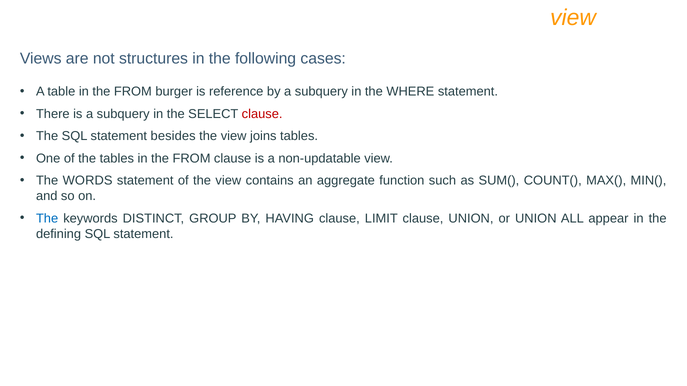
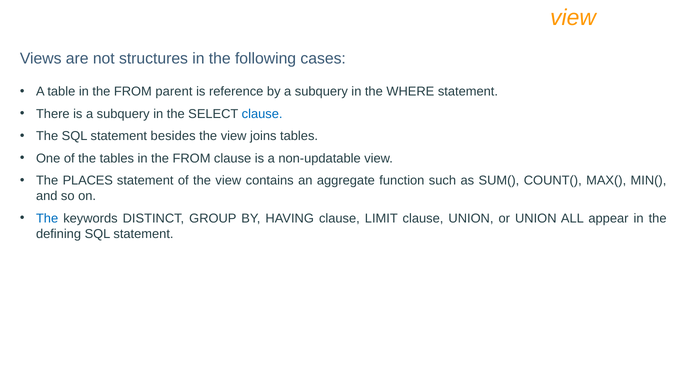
burger: burger -> parent
clause at (262, 114) colour: red -> blue
WORDS: WORDS -> PLACES
